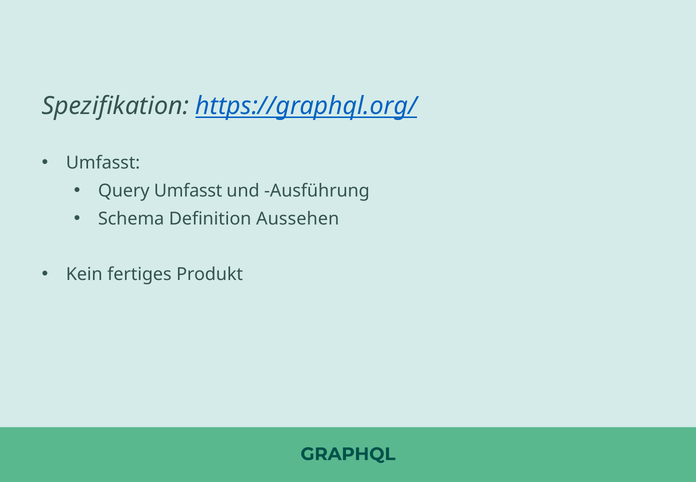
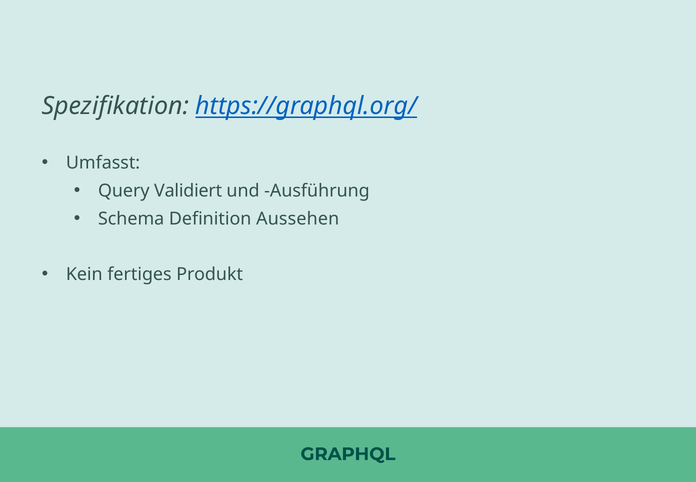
Query Umfasst: Umfasst -> Validiert
